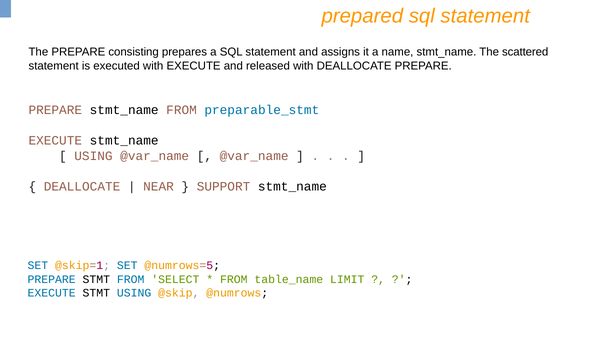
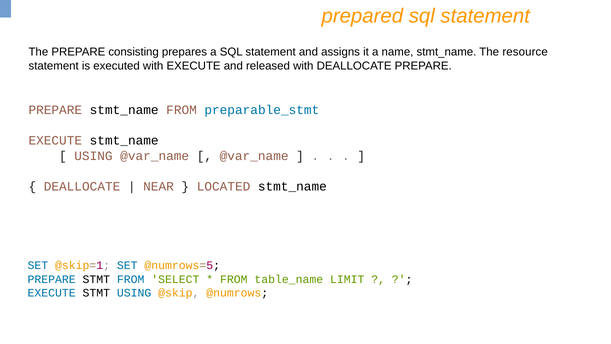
scattered: scattered -> resource
SUPPORT: SUPPORT -> LOCATED
